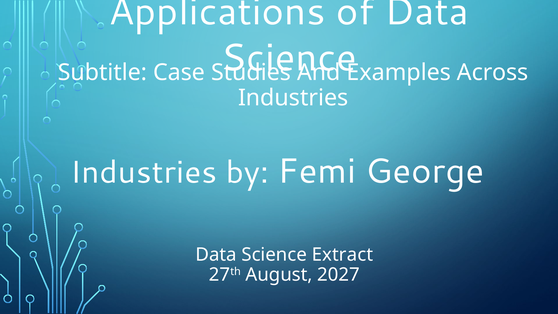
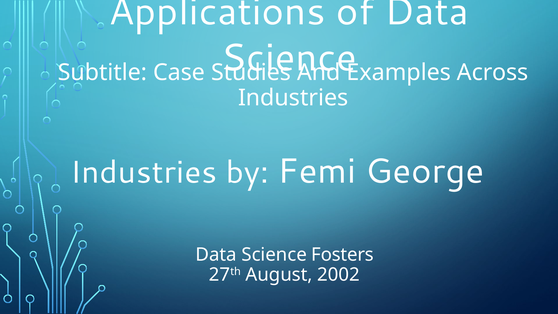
Extract: Extract -> Fosters
2027: 2027 -> 2002
